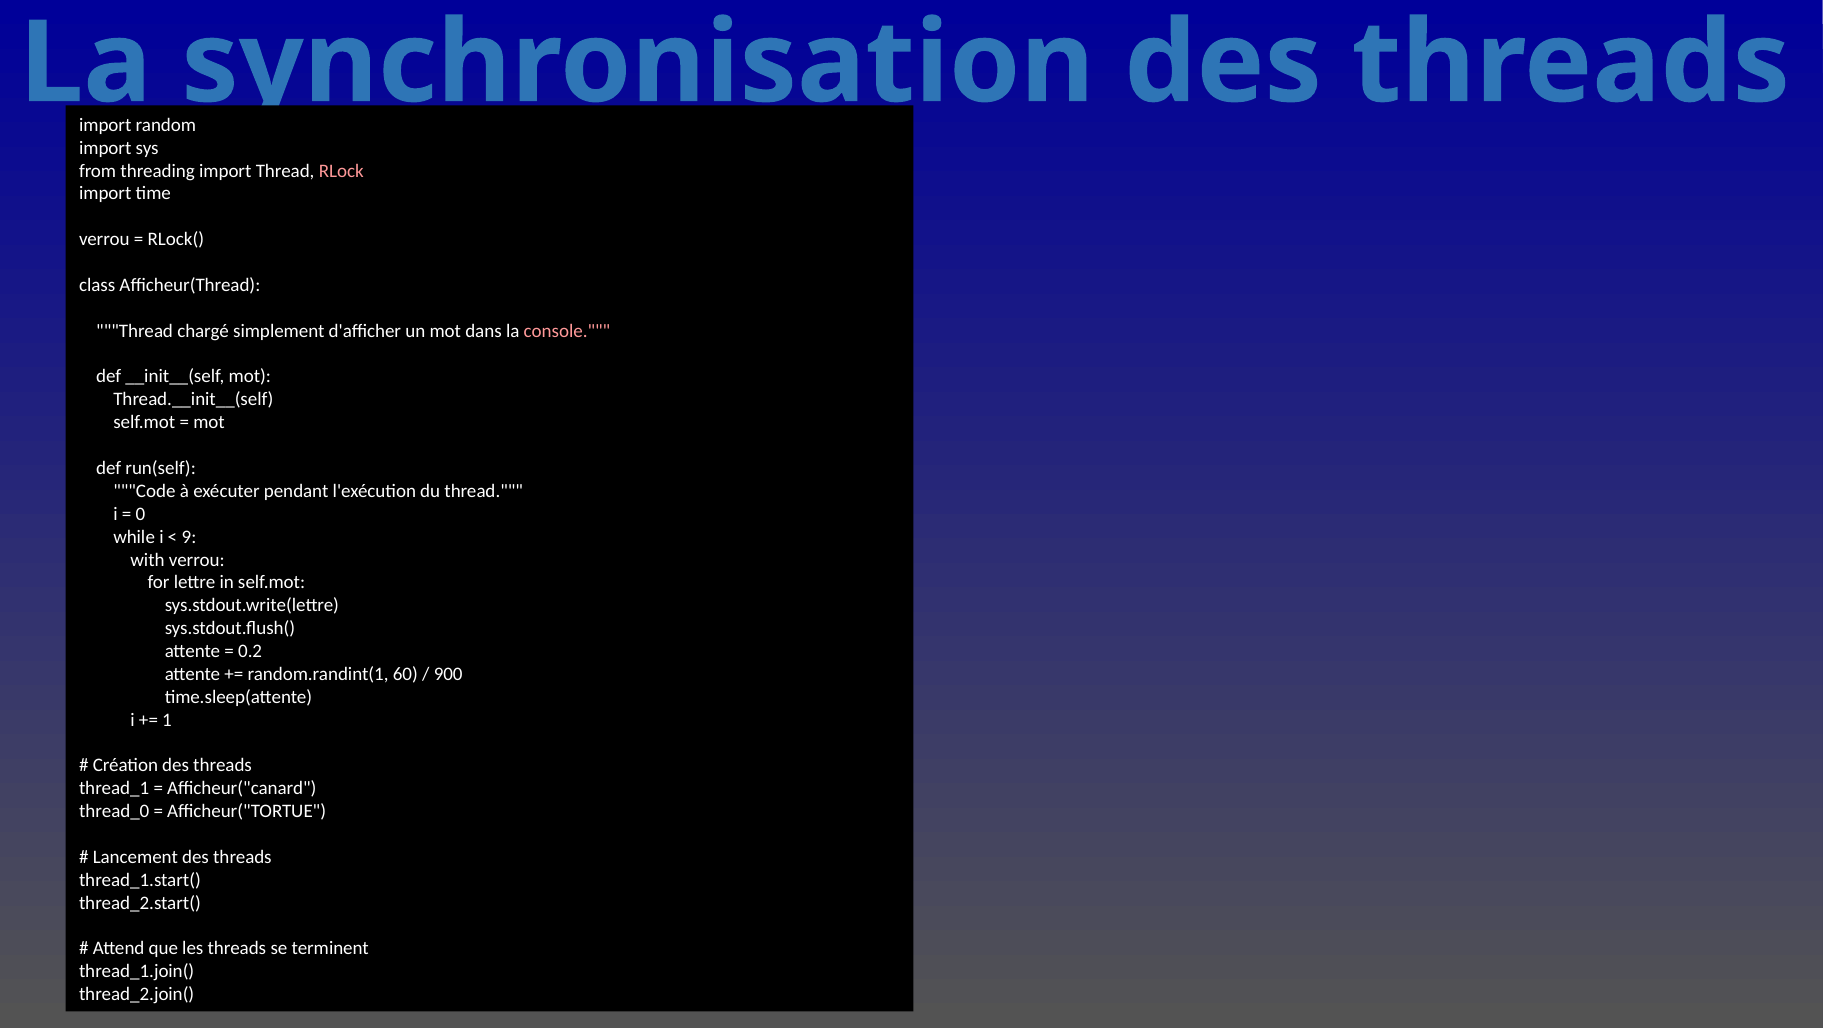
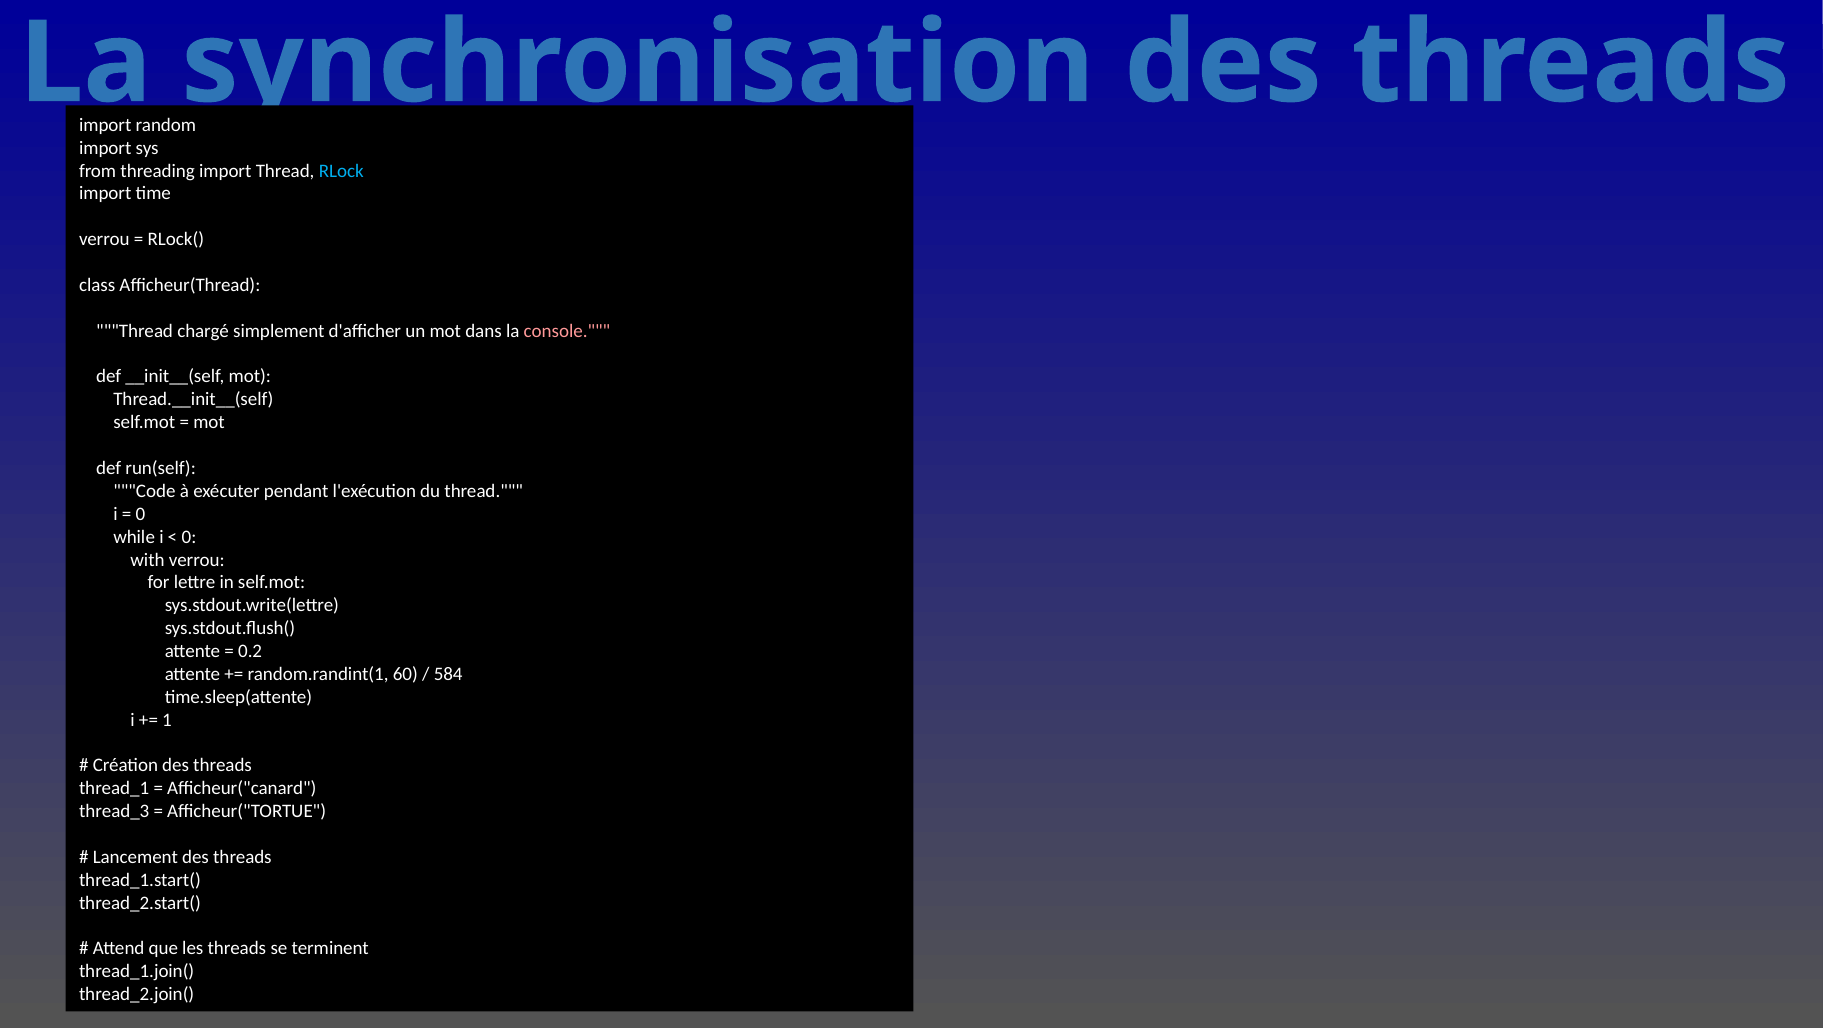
RLock colour: pink -> light blue
9 at (189, 537): 9 -> 0
900: 900 -> 584
thread_0: thread_0 -> thread_3
